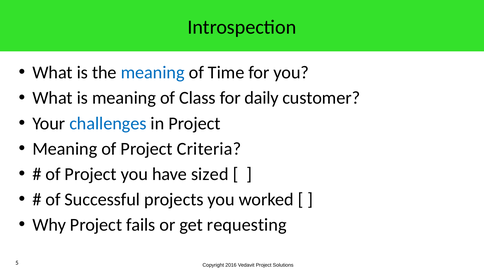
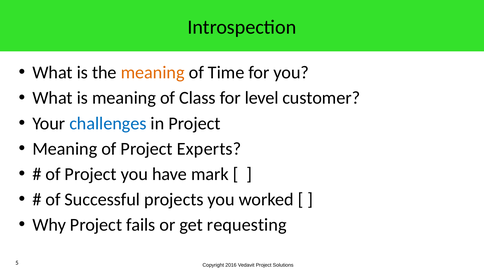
meaning at (153, 73) colour: blue -> orange
daily: daily -> level
Criteria: Criteria -> Experts
sized: sized -> mark
